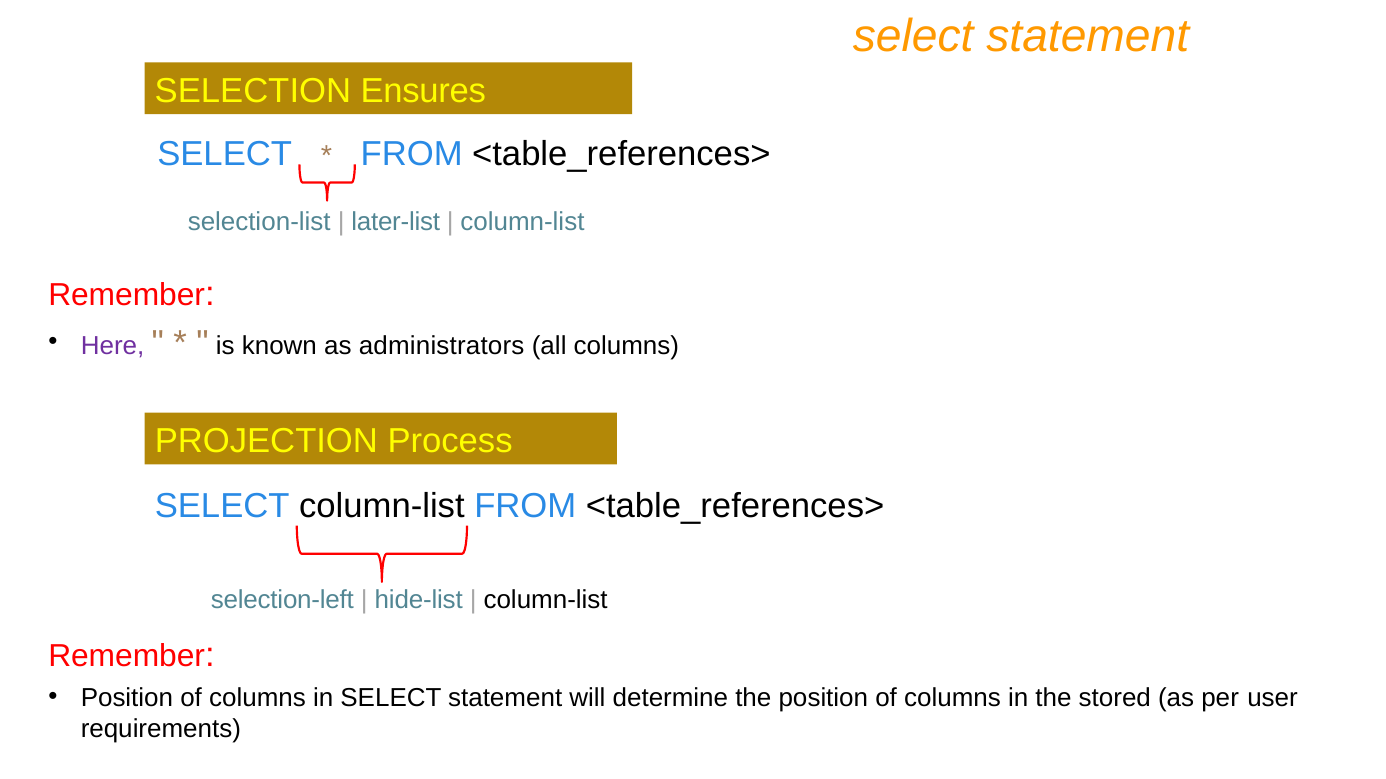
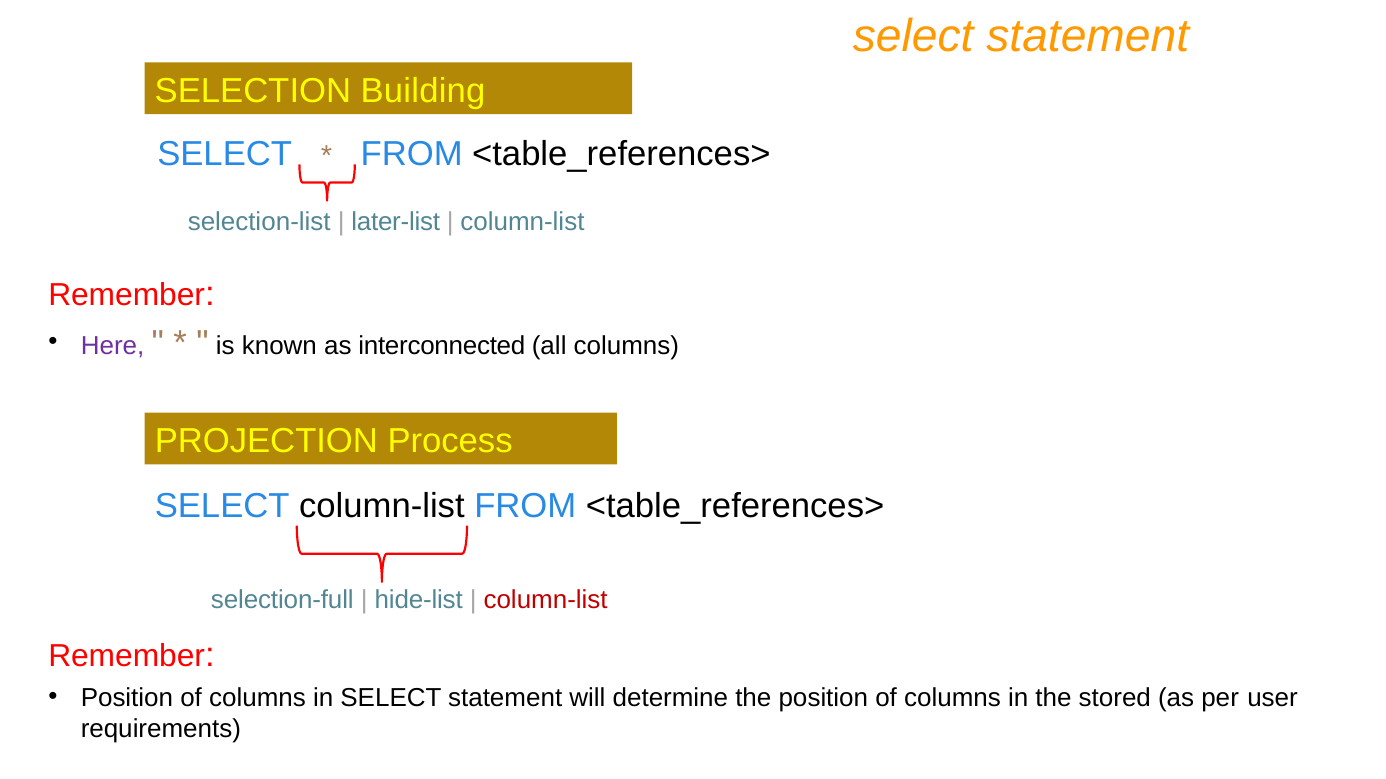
Ensures: Ensures -> Building
administrators: administrators -> interconnected
selection-left: selection-left -> selection-full
column-list at (546, 601) colour: black -> red
